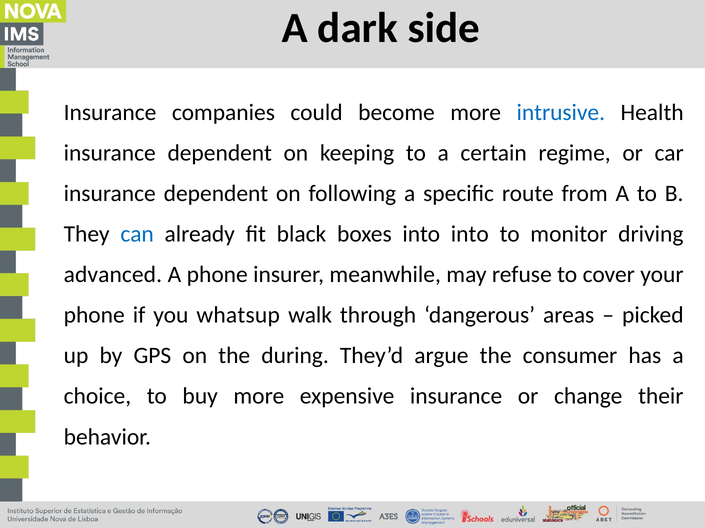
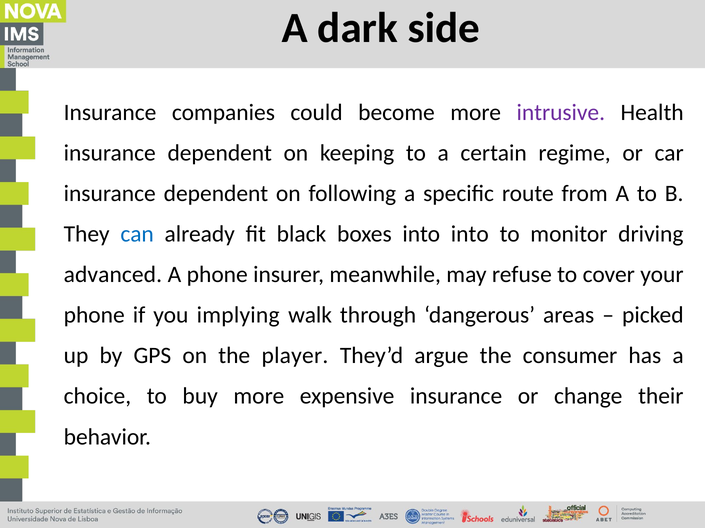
intrusive colour: blue -> purple
whatsup: whatsup -> implying
during: during -> player
